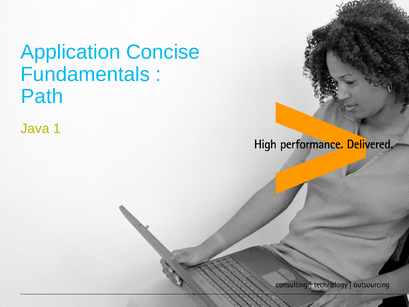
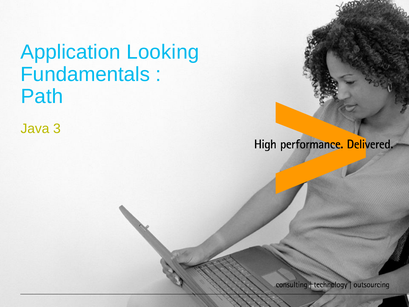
Concise: Concise -> Looking
1: 1 -> 3
